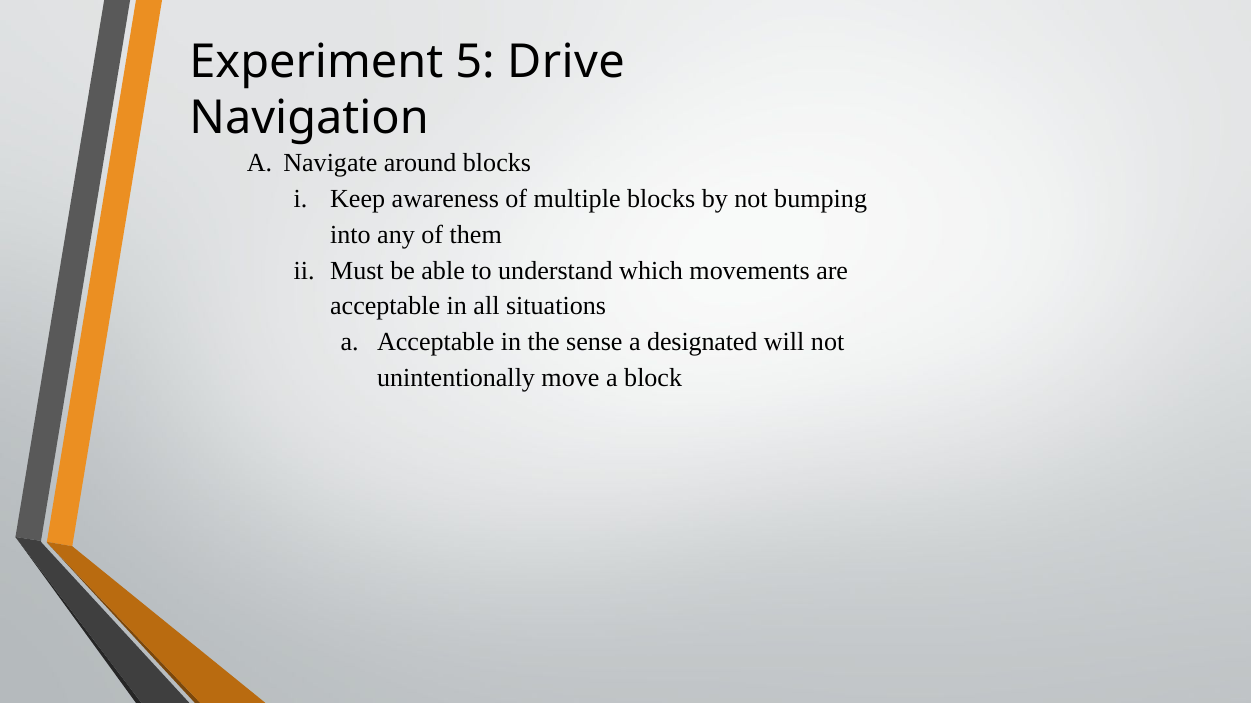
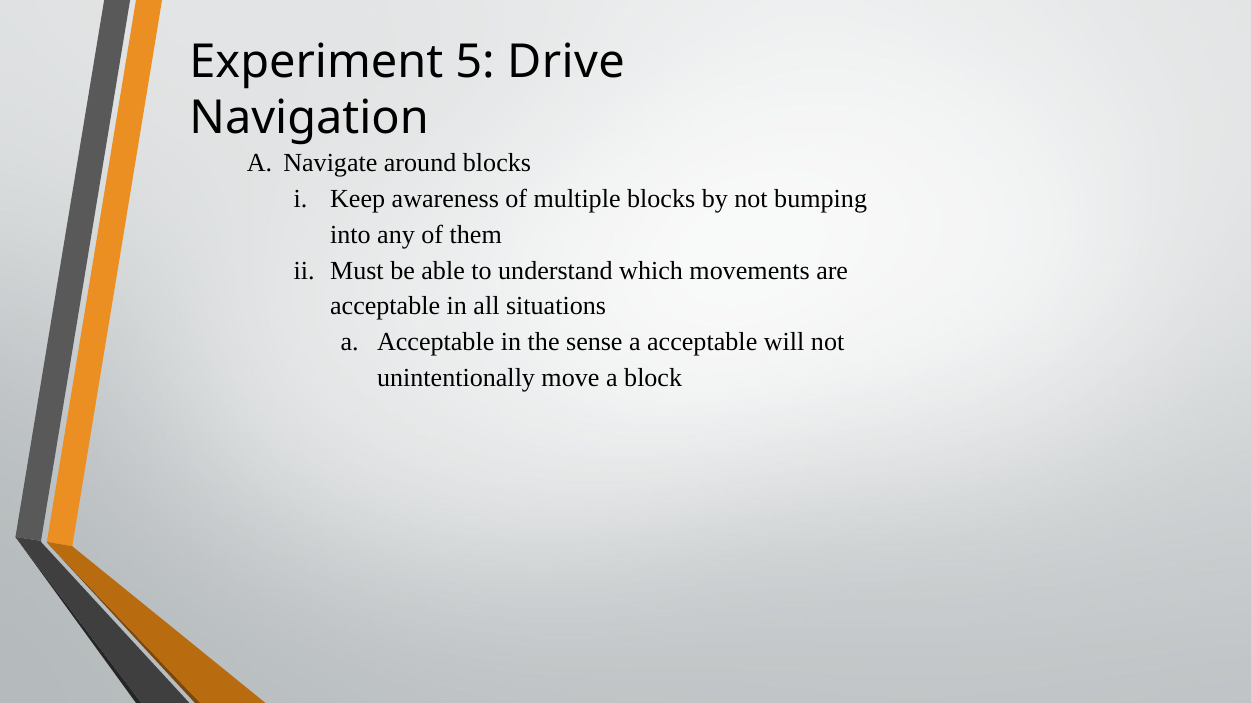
sense a designated: designated -> acceptable
